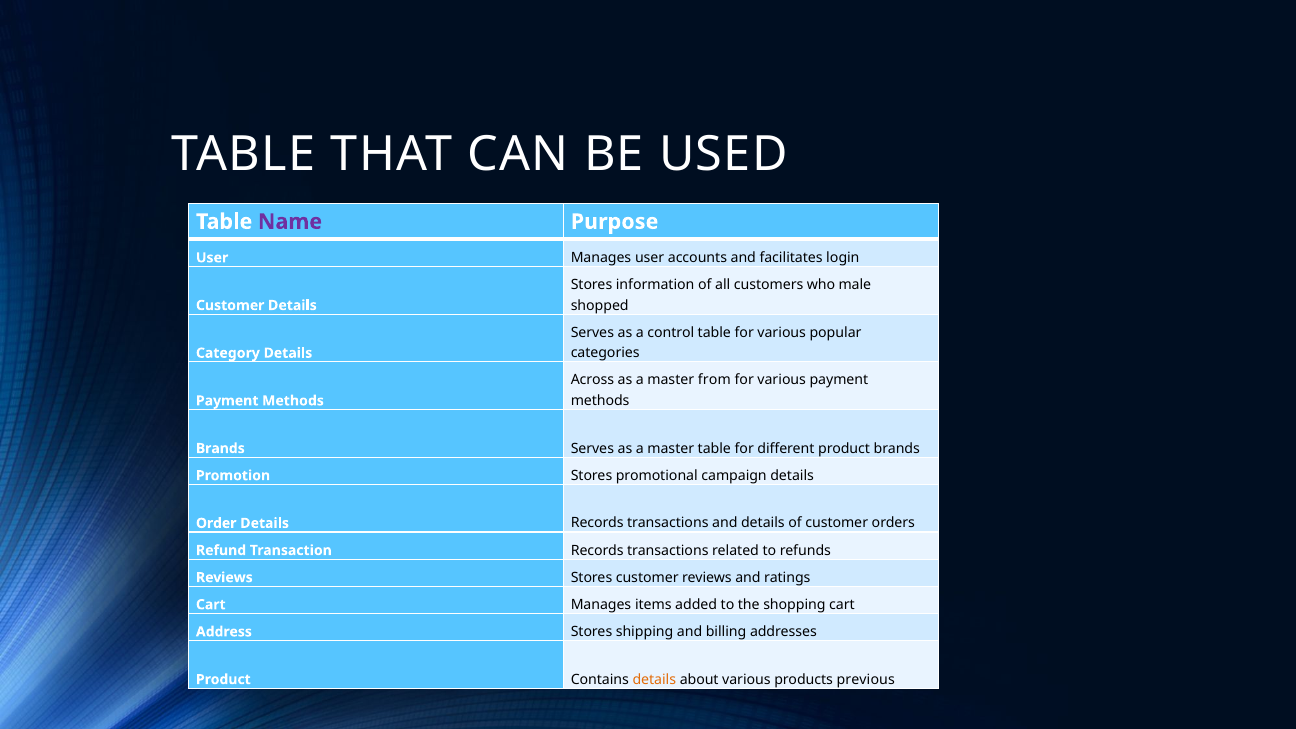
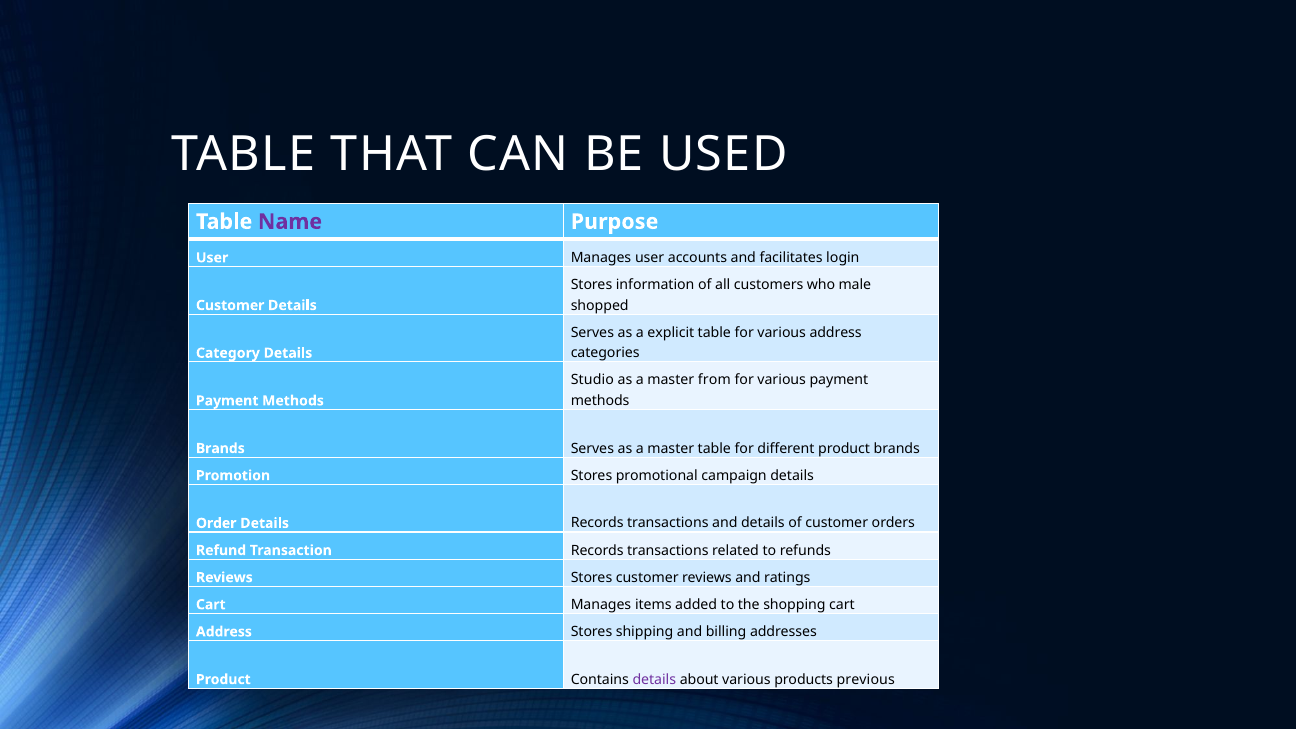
control: control -> explicit
various popular: popular -> address
Across: Across -> Studio
details at (654, 680) colour: orange -> purple
